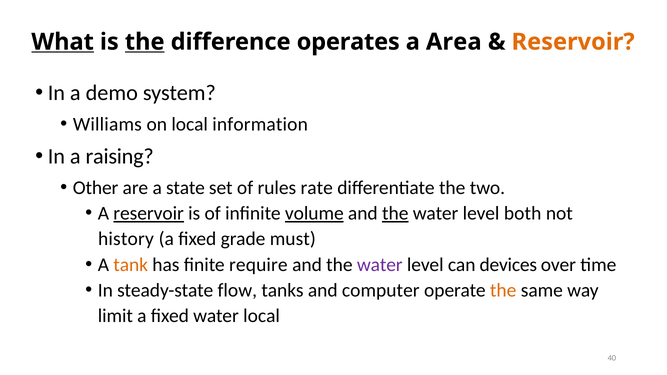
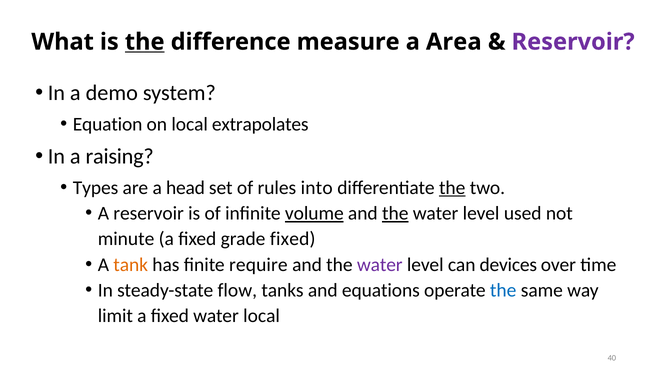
What underline: present -> none
operates: operates -> measure
Reservoir at (573, 42) colour: orange -> purple
Williams: Williams -> Equation
information: information -> extrapolates
Other: Other -> Types
state: state -> head
rate: rate -> into
the at (452, 188) underline: none -> present
reservoir at (149, 213) underline: present -> none
both: both -> used
history: history -> minute
grade must: must -> fixed
computer: computer -> equations
the at (503, 290) colour: orange -> blue
